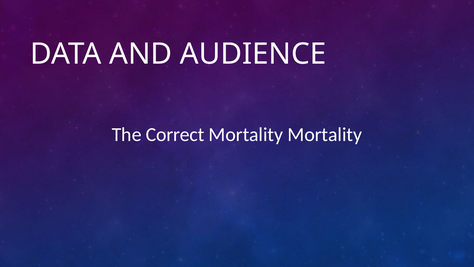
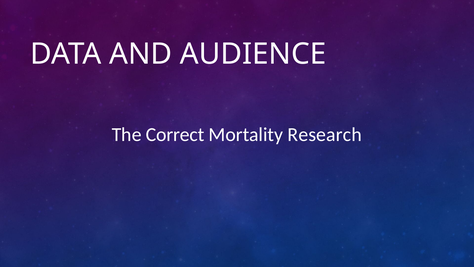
Mortality Mortality: Mortality -> Research
